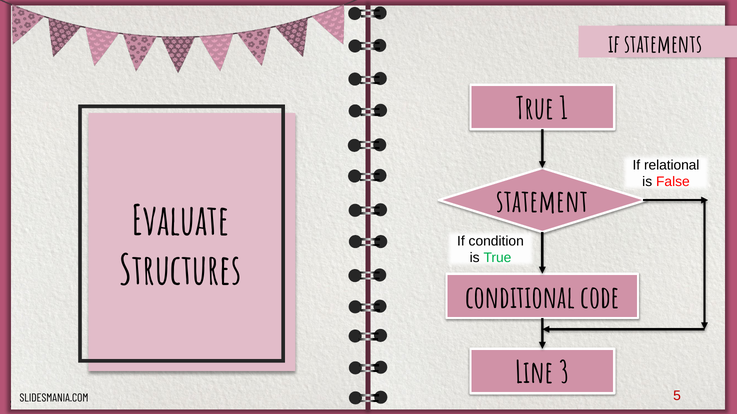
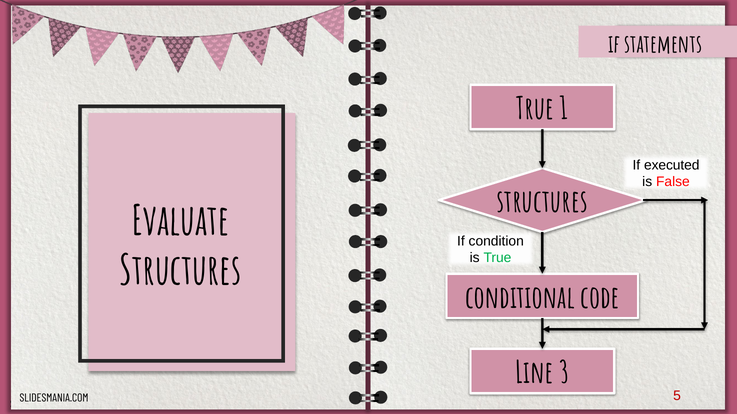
relational: relational -> executed
statement at (542, 202): statement -> structures
